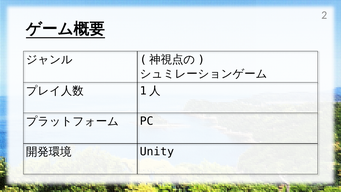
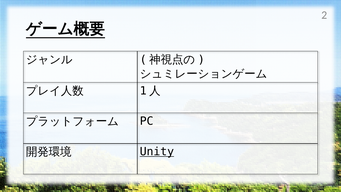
Unity underline: none -> present
